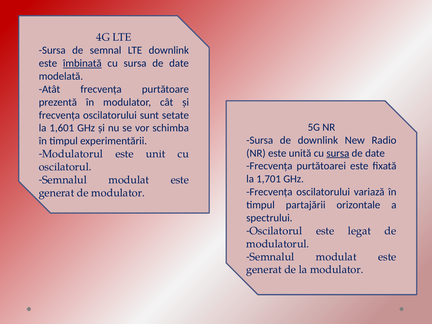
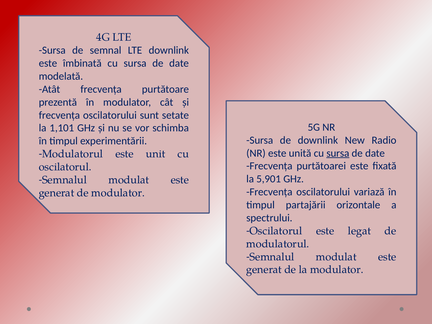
îmbinată underline: present -> none
1,601: 1,601 -> 1,101
1,701: 1,701 -> 5,901
